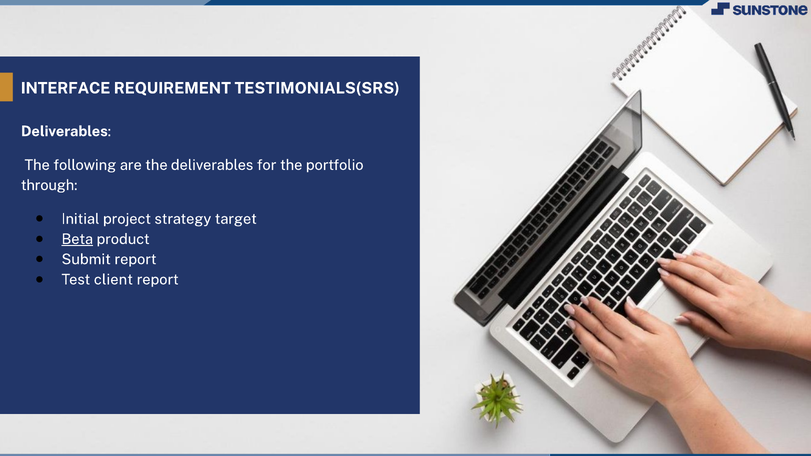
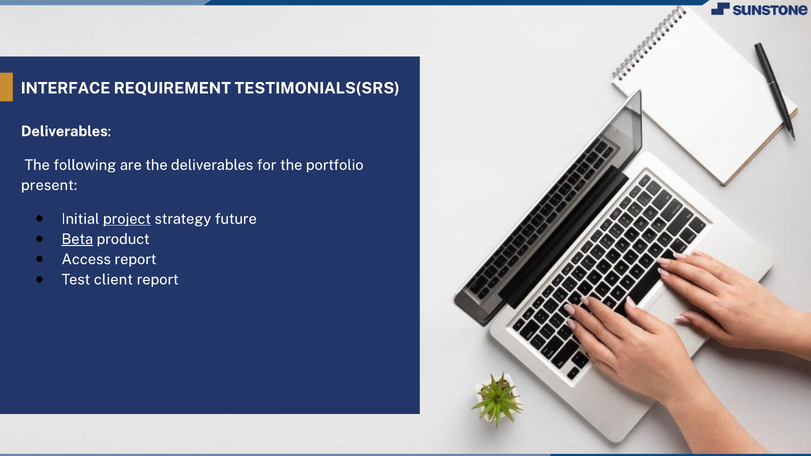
through: through -> present
project underline: none -> present
target: target -> future
Submit: Submit -> Access
